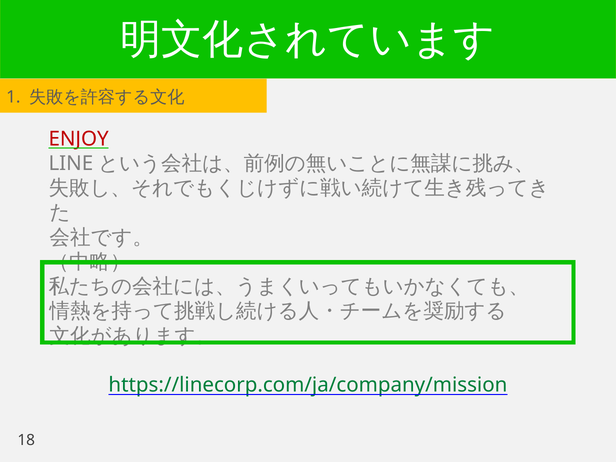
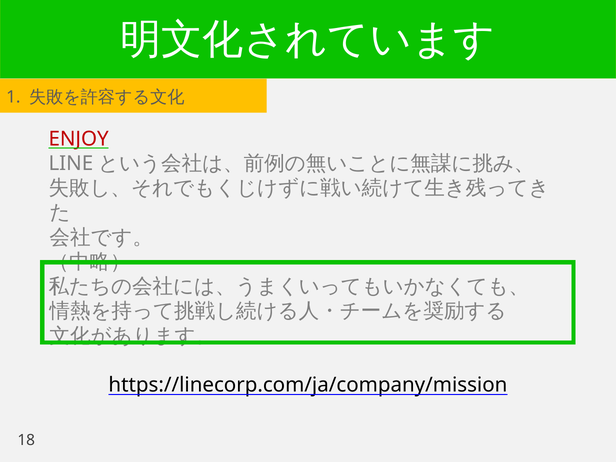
https://linecorp.com/ja/company/mission colour: green -> black
